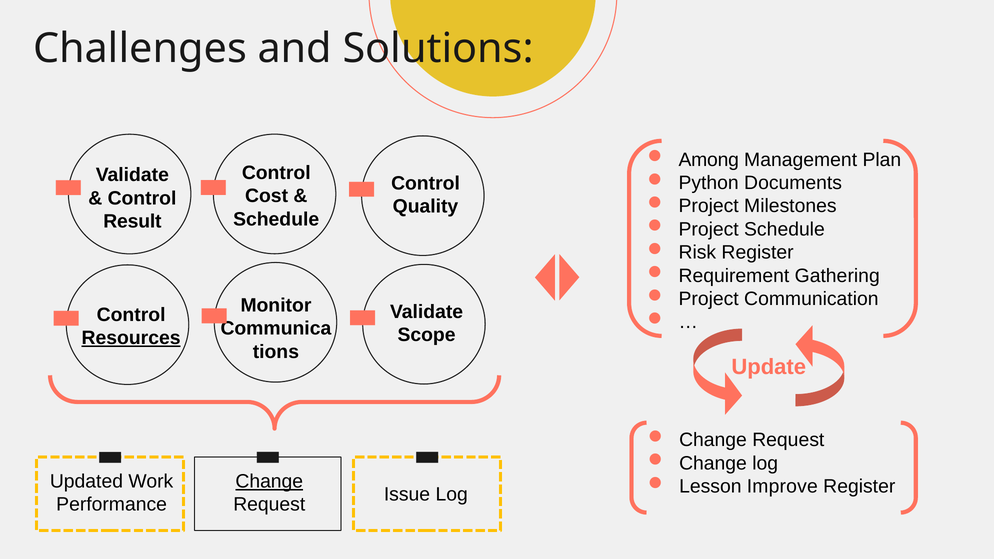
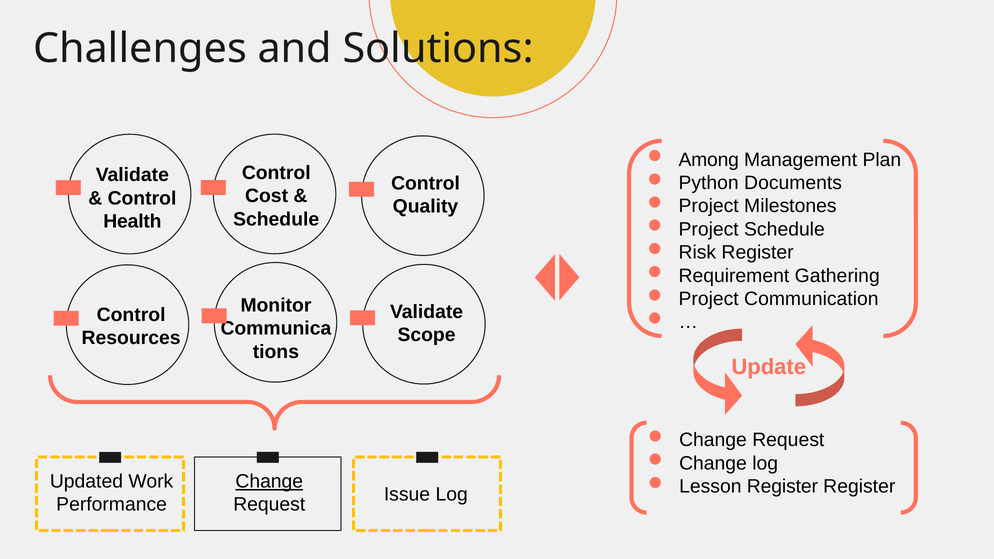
Result: Result -> Health
Resources underline: present -> none
Lesson Improve: Improve -> Register
